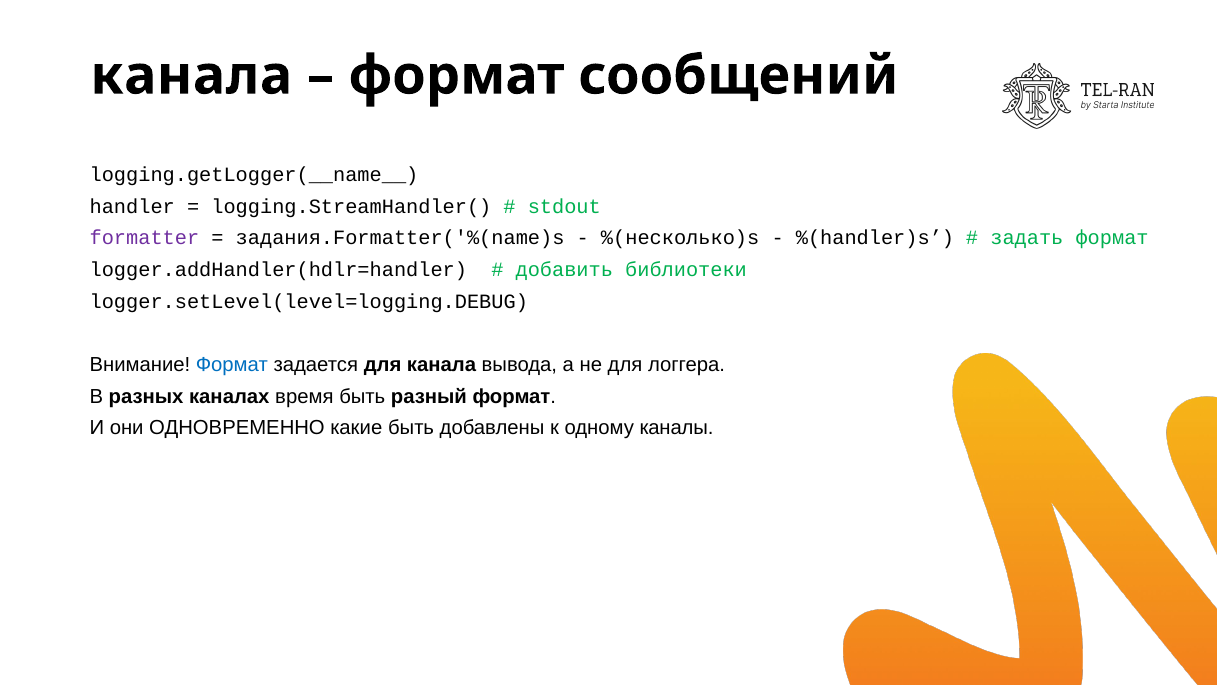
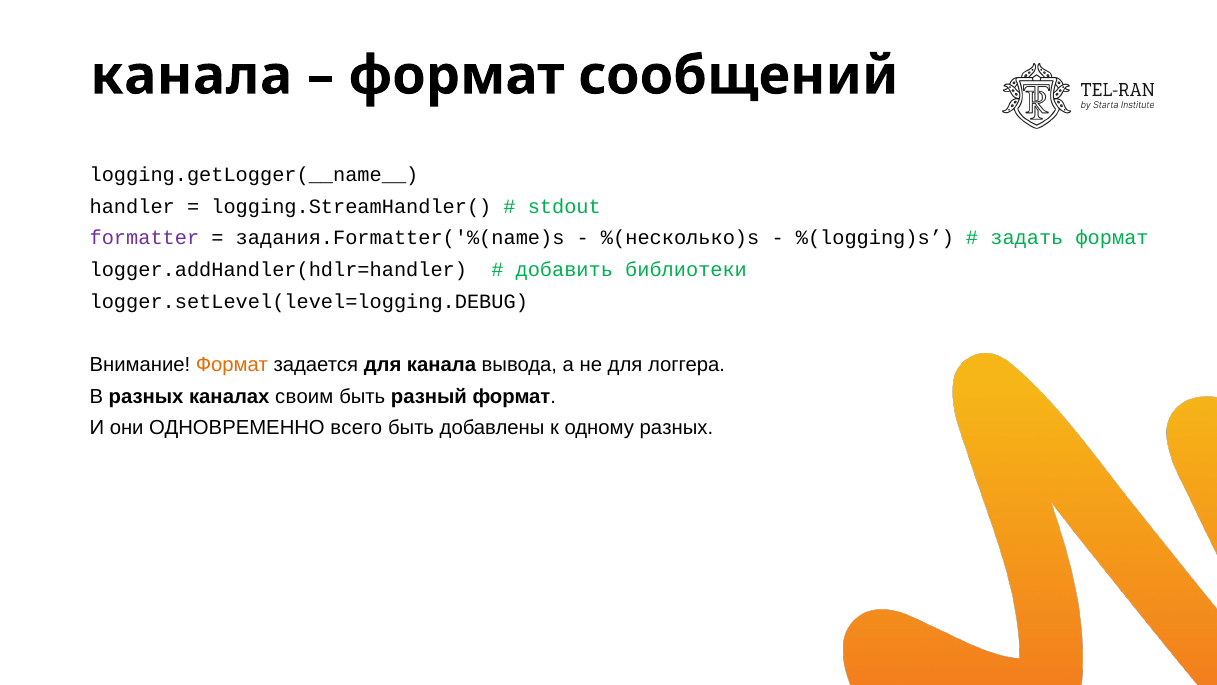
%(handler)s: %(handler)s -> %(logging)s
Формат at (232, 365) colour: blue -> orange
время: время -> своим
какие: какие -> всего
одному каналы: каналы -> разных
